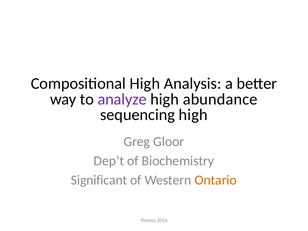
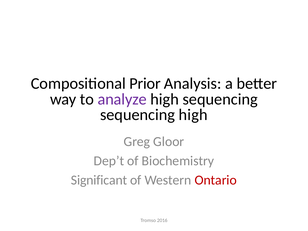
Compositional High: High -> Prior
high abundance: abundance -> sequencing
Ontario colour: orange -> red
